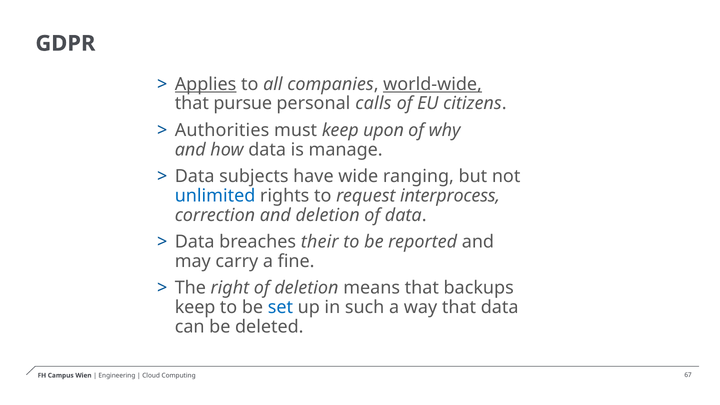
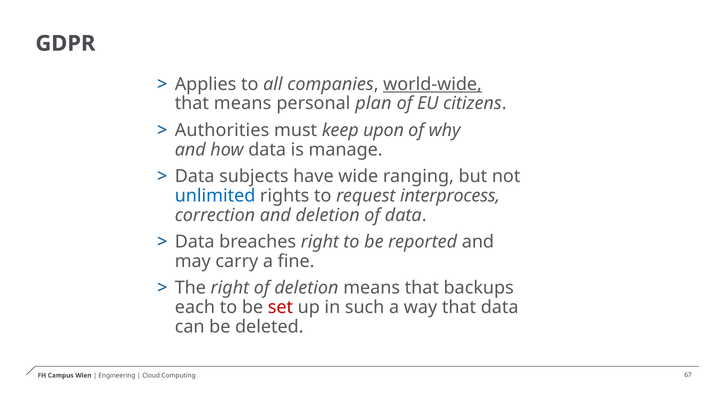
Applies underline: present -> none
that pursue: pursue -> means
calls: calls -> plan
breaches their: their -> right
keep at (195, 307): keep -> each
set colour: blue -> red
